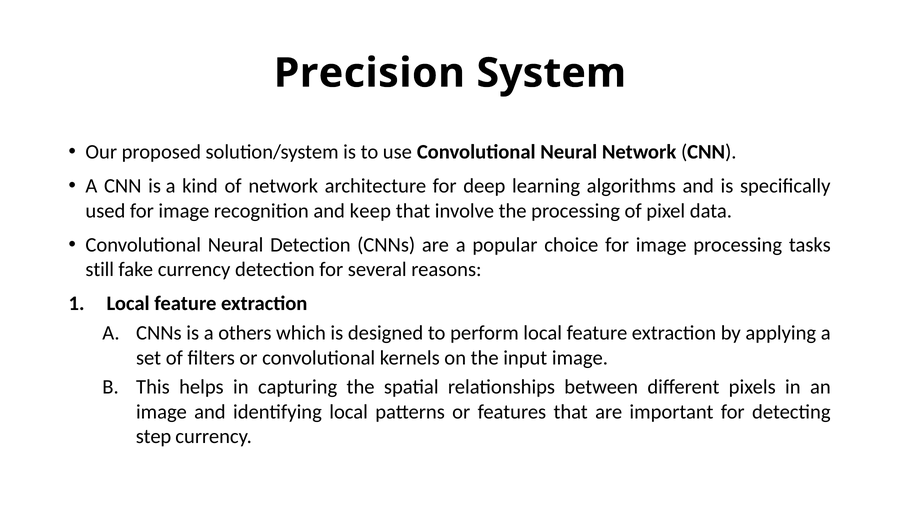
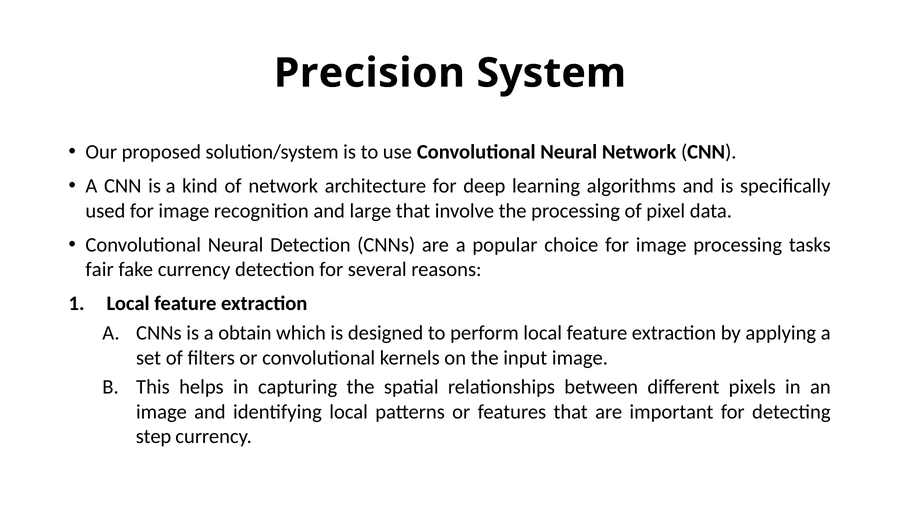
keep: keep -> large
still: still -> fair
others: others -> obtain
